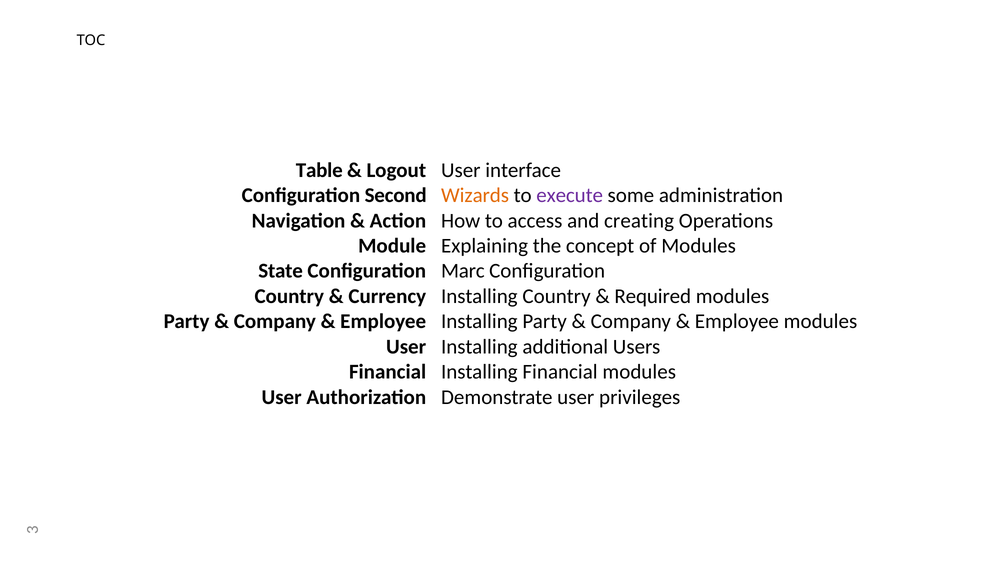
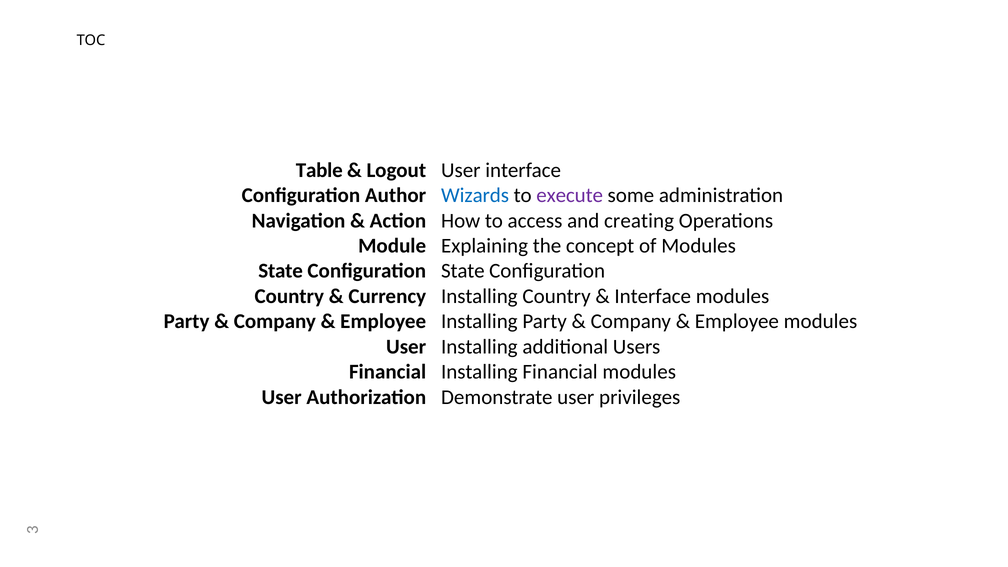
Second: Second -> Author
Wizards colour: orange -> blue
Marc at (463, 271): Marc -> State
Required at (653, 296): Required -> Interface
